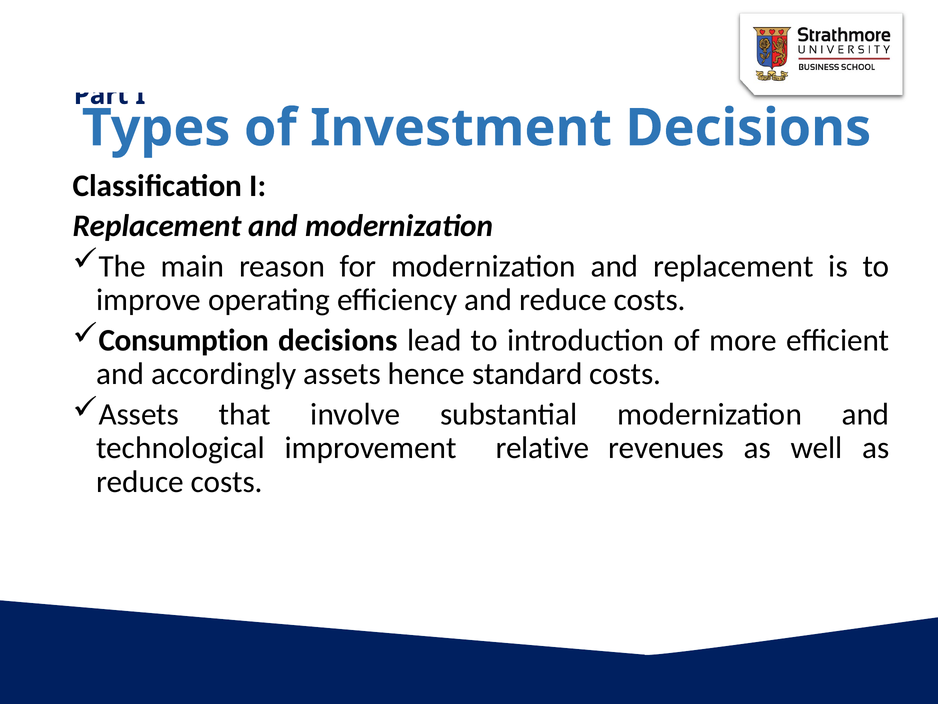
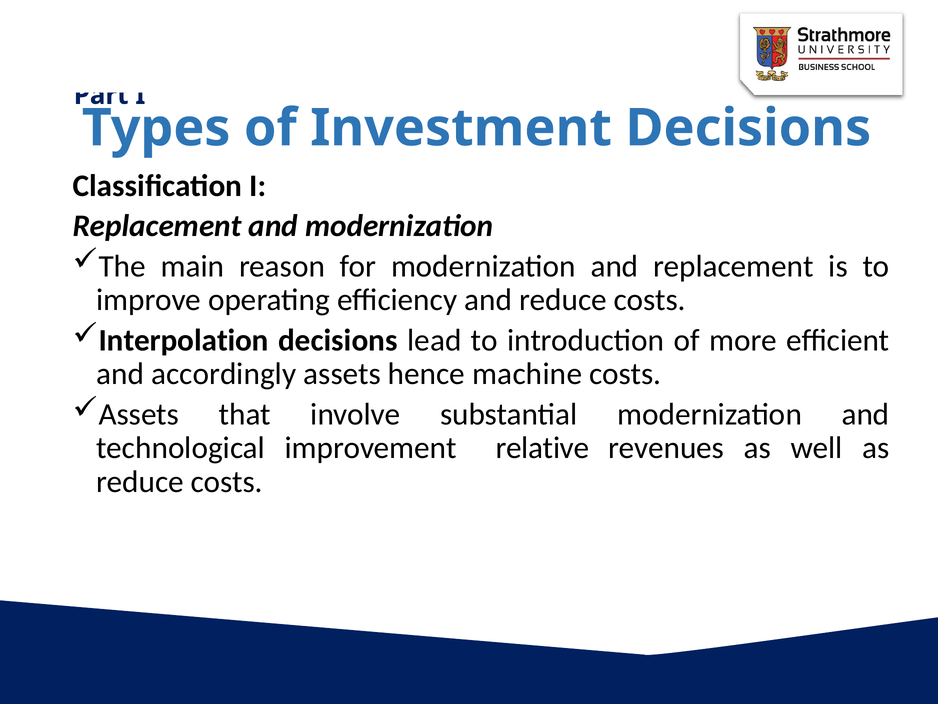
Consumption: Consumption -> Interpolation
standard: standard -> machine
